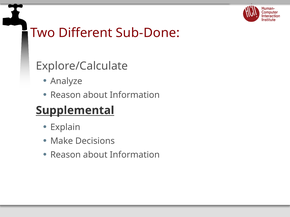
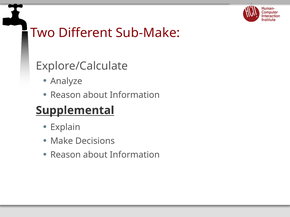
Sub-Done: Sub-Done -> Sub-Make
